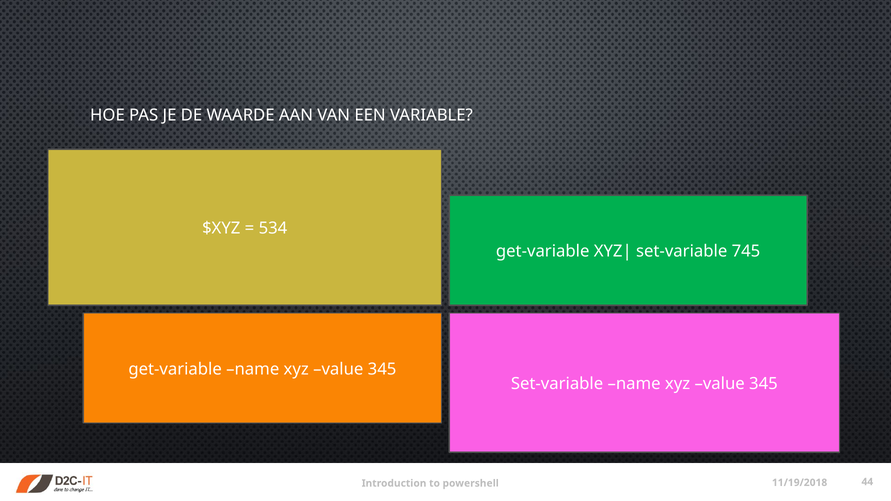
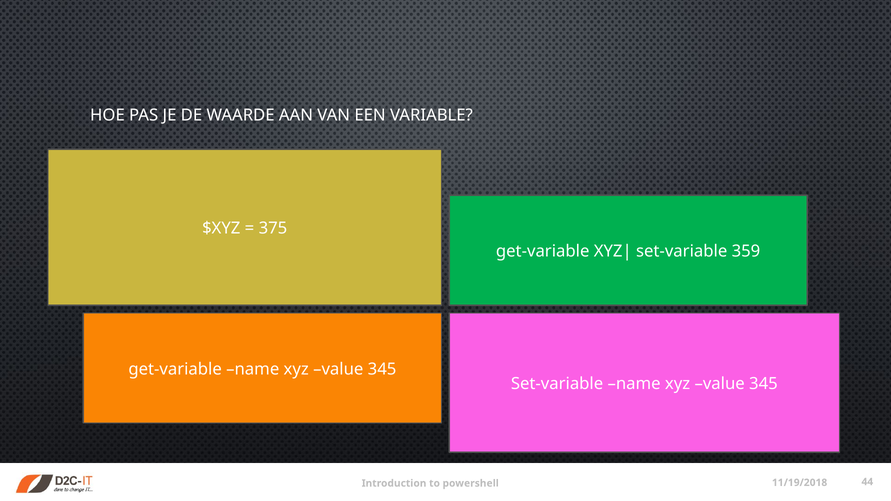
534: 534 -> 375
745: 745 -> 359
